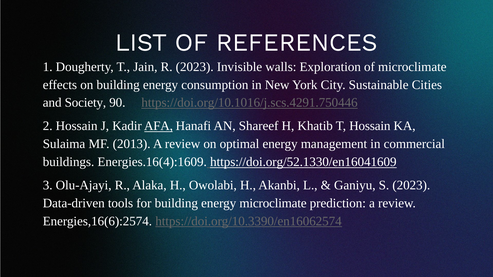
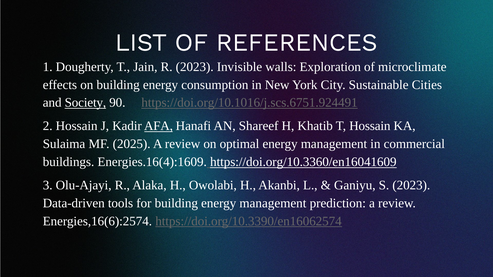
Society underline: none -> present
https://doi.org/10.1016/j.scs.4291.750446: https://doi.org/10.1016/j.scs.4291.750446 -> https://doi.org/10.1016/j.scs.6751.924491
2013: 2013 -> 2025
https://doi.org/52.1330/en16041609: https://doi.org/52.1330/en16041609 -> https://doi.org/10.3360/en16041609
building energy microclimate: microclimate -> management
